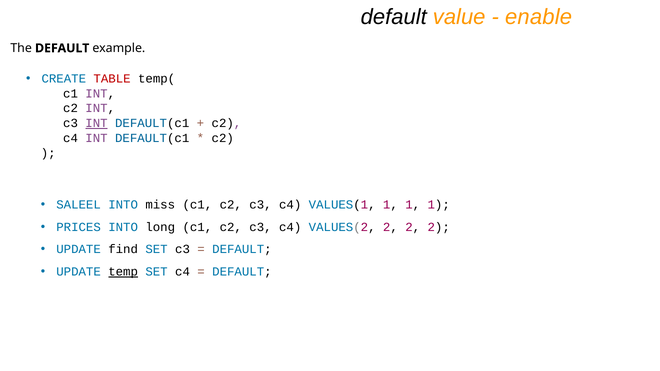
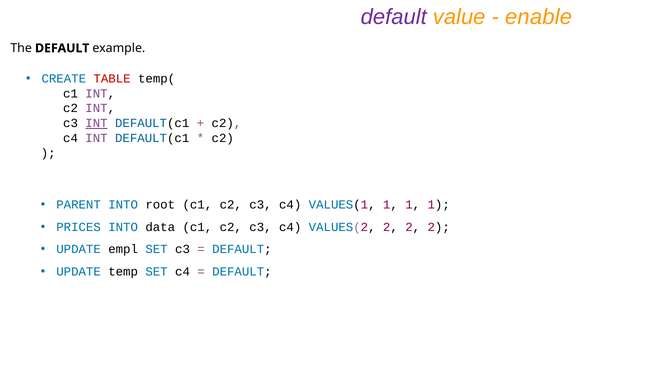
default at (394, 17) colour: black -> purple
SALEEL: SALEEL -> PARENT
miss: miss -> root
long: long -> data
find: find -> empl
temp underline: present -> none
